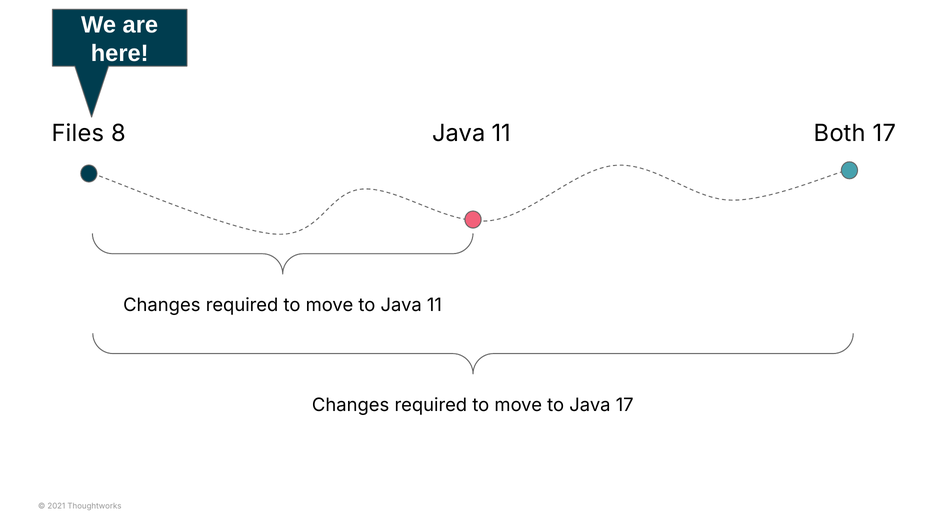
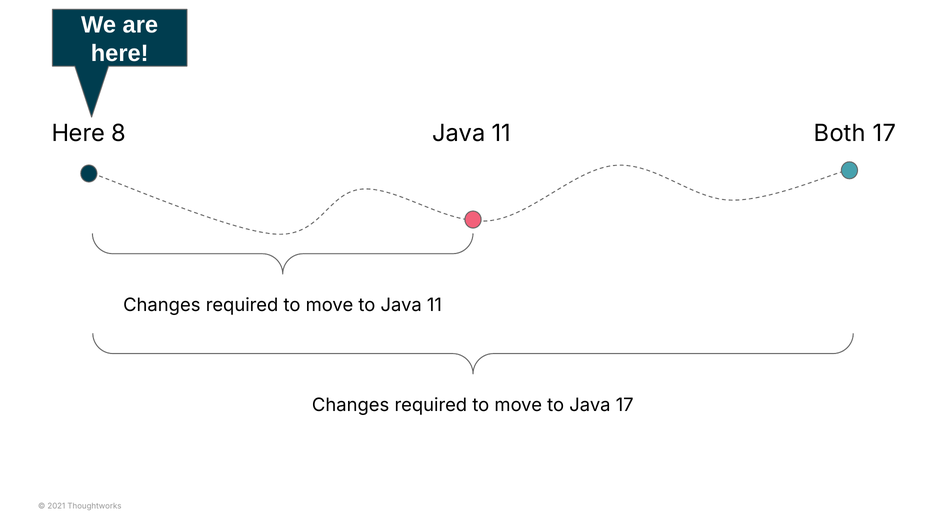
Files at (78, 133): Files -> Here
